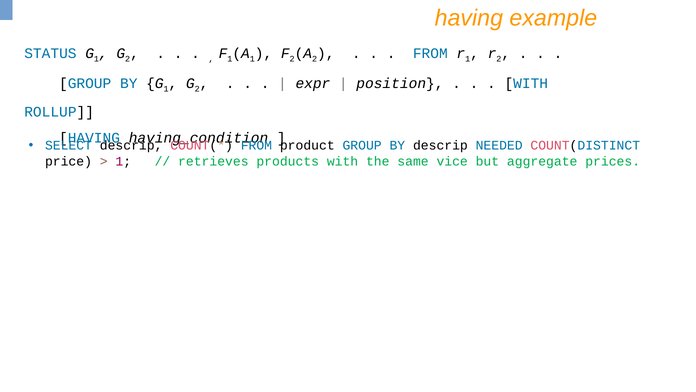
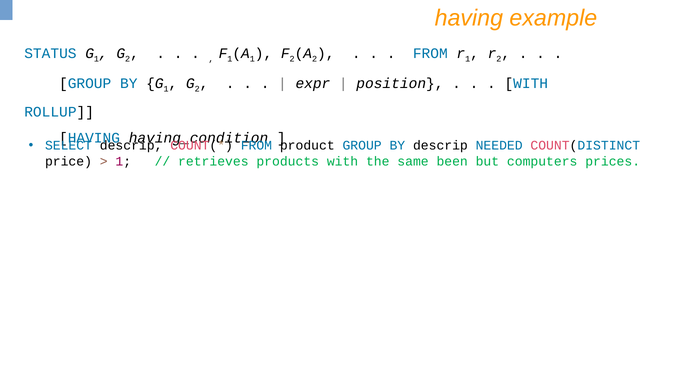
vice: vice -> been
aggregate: aggregate -> computers
